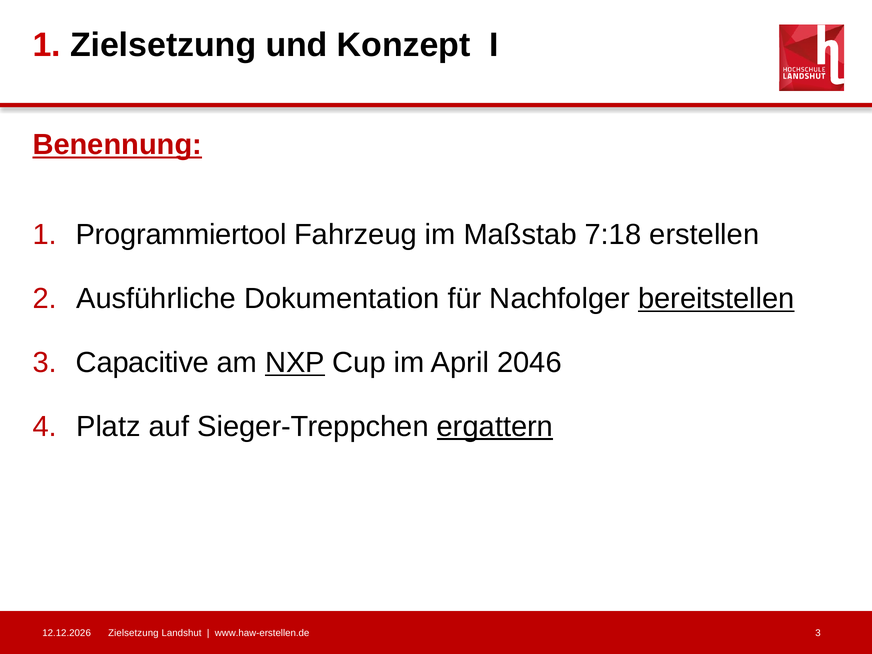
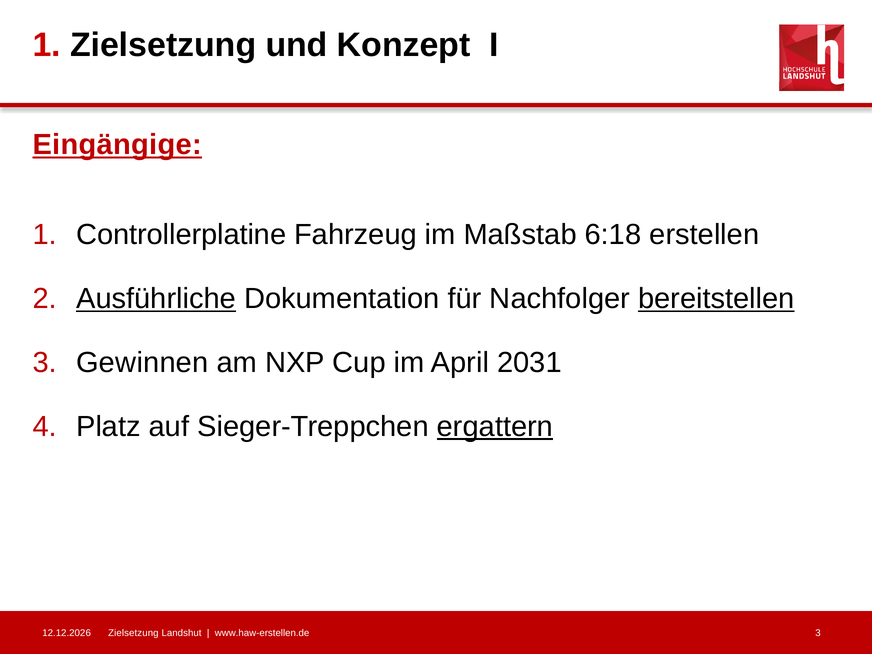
Benennung: Benennung -> Eingängige
Programmiertool: Programmiertool -> Controllerplatine
7:18: 7:18 -> 6:18
Ausführliche underline: none -> present
Capacitive: Capacitive -> Gewinnen
NXP underline: present -> none
2046: 2046 -> 2031
